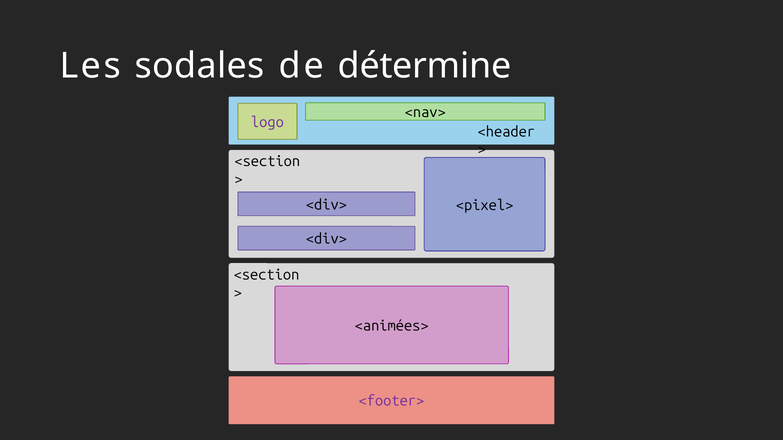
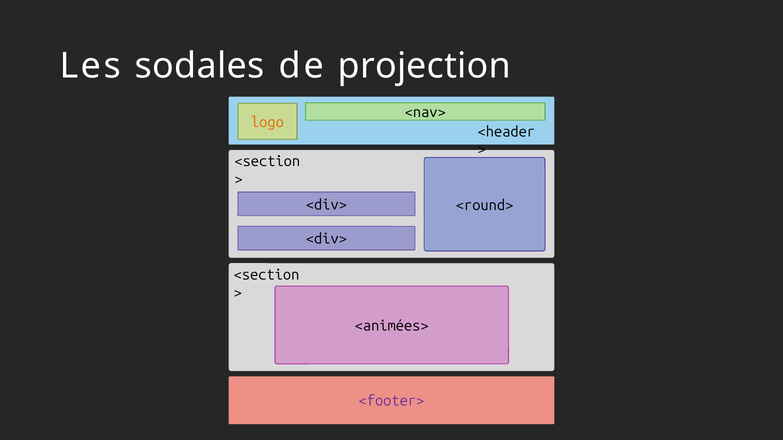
détermine: détermine -> projection
logo colour: purple -> orange
<pixel>: <pixel> -> <round>
